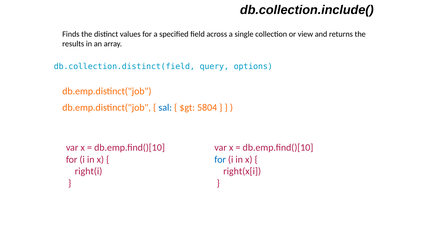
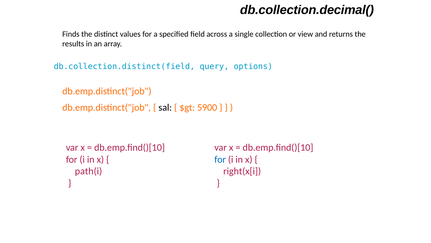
db.collection.include(: db.collection.include( -> db.collection.decimal(
sal colour: blue -> black
5804: 5804 -> 5900
right(i: right(i -> path(i
